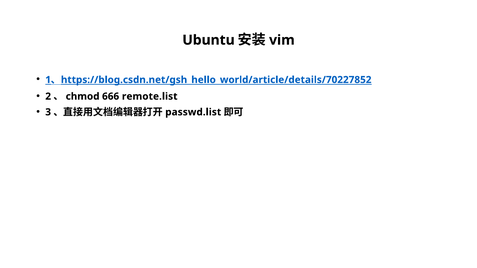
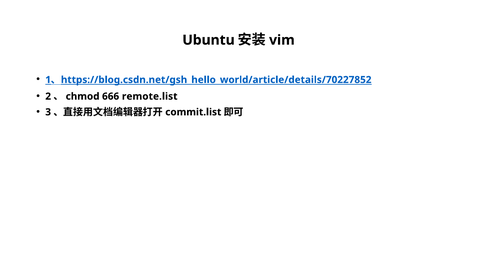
passwd.list: passwd.list -> commit.list
